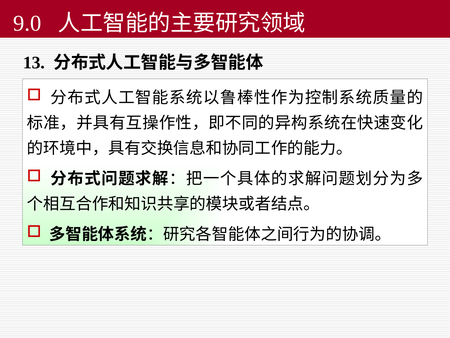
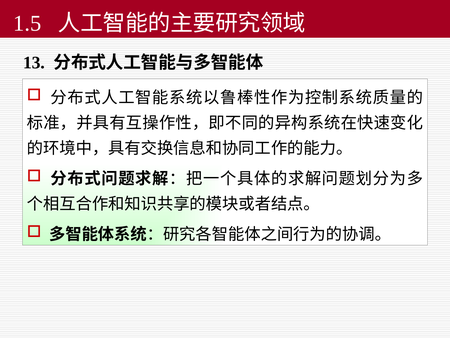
9.0: 9.0 -> 1.5
